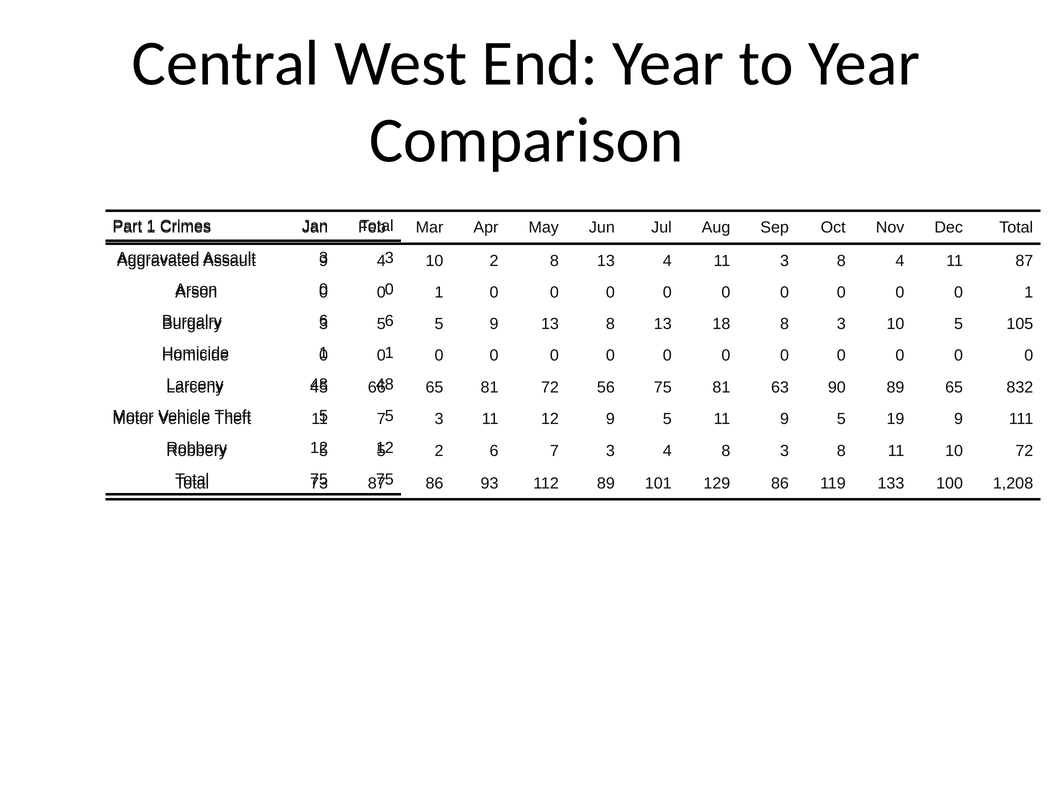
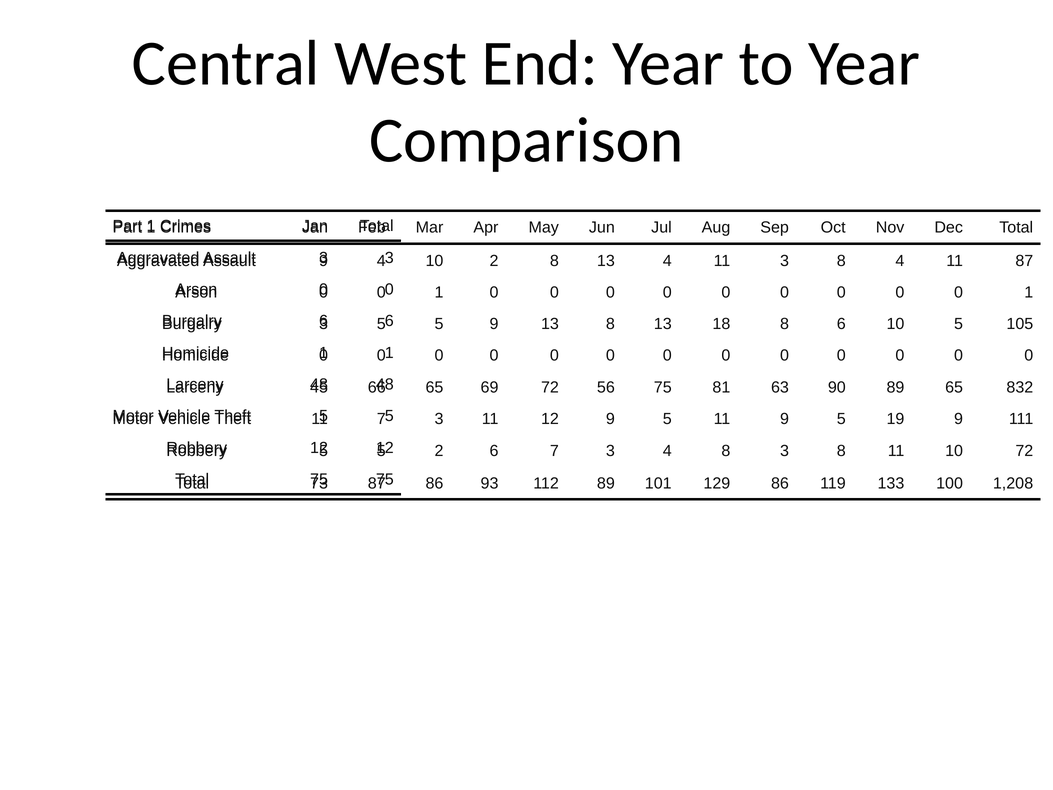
18 8 3: 3 -> 6
65 81: 81 -> 69
